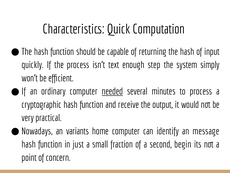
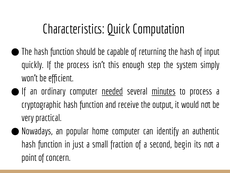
text: text -> this
minutes underline: none -> present
variants: variants -> popular
message: message -> authentic
